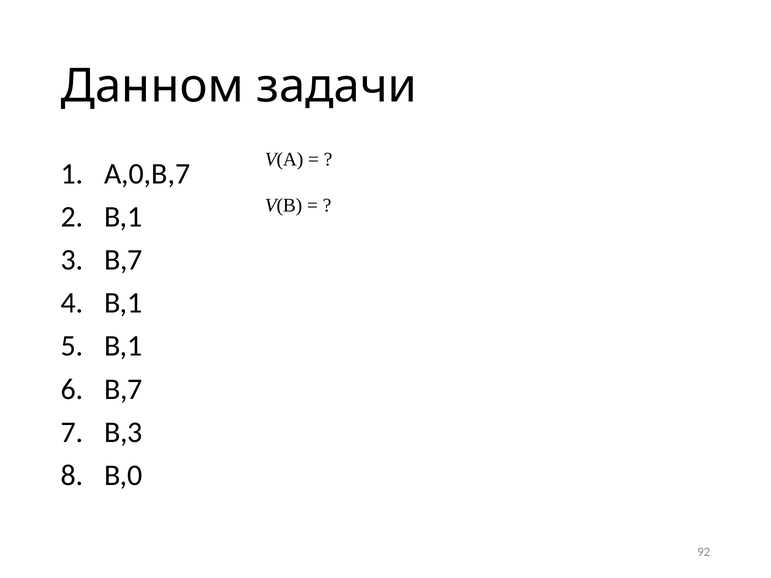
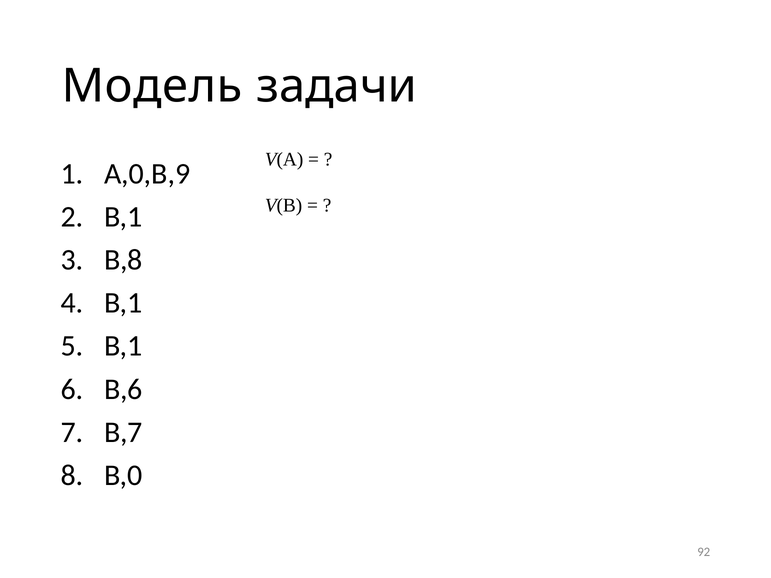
Данном: Данном -> Модель
A,0,B,7: A,0,B,7 -> A,0,B,9
B,7 at (123, 260): B,7 -> B,8
B,7 at (123, 389): B,7 -> B,6
B,3: B,3 -> B,7
